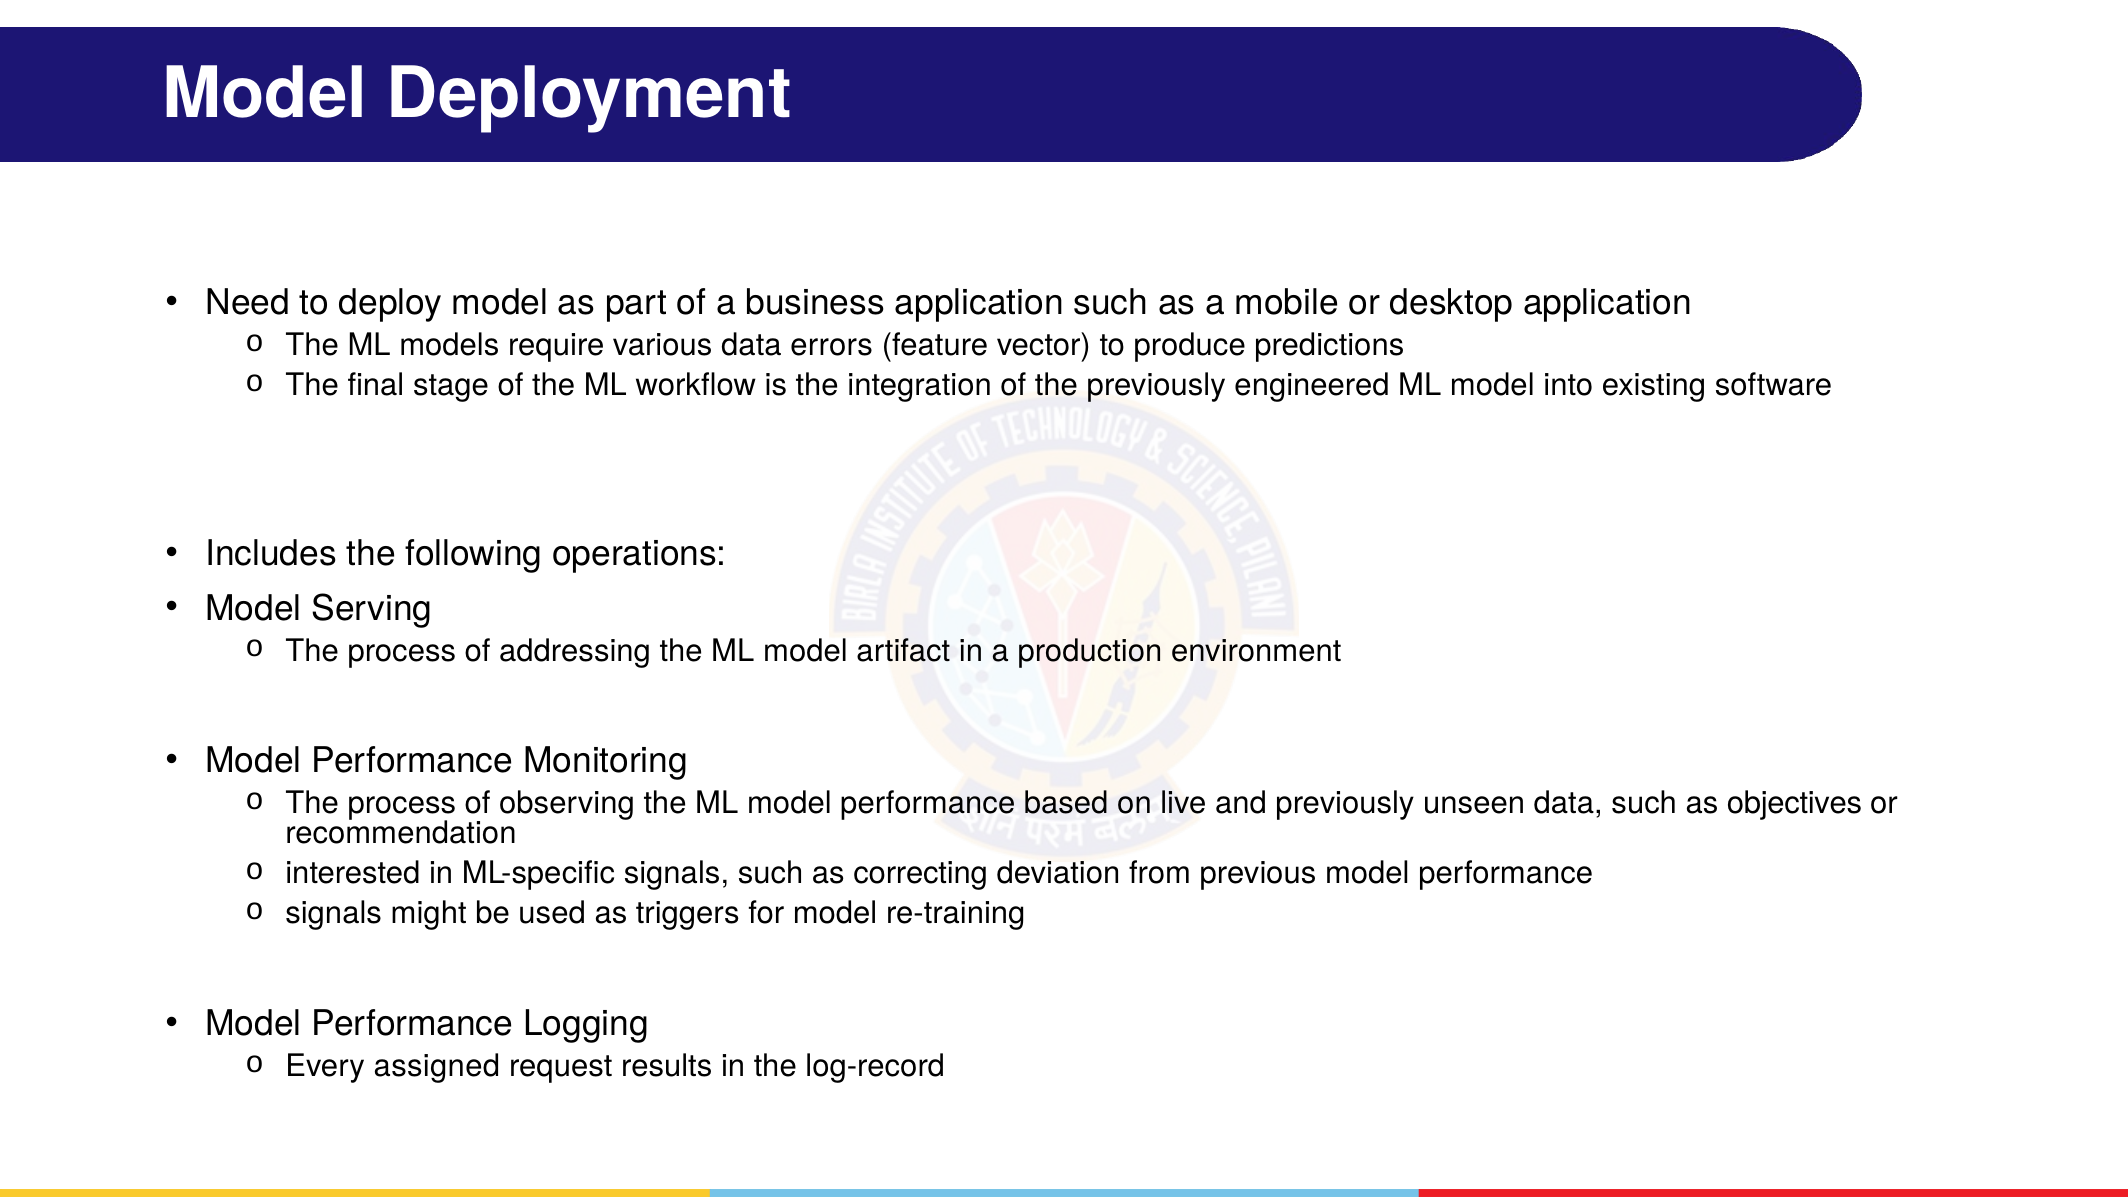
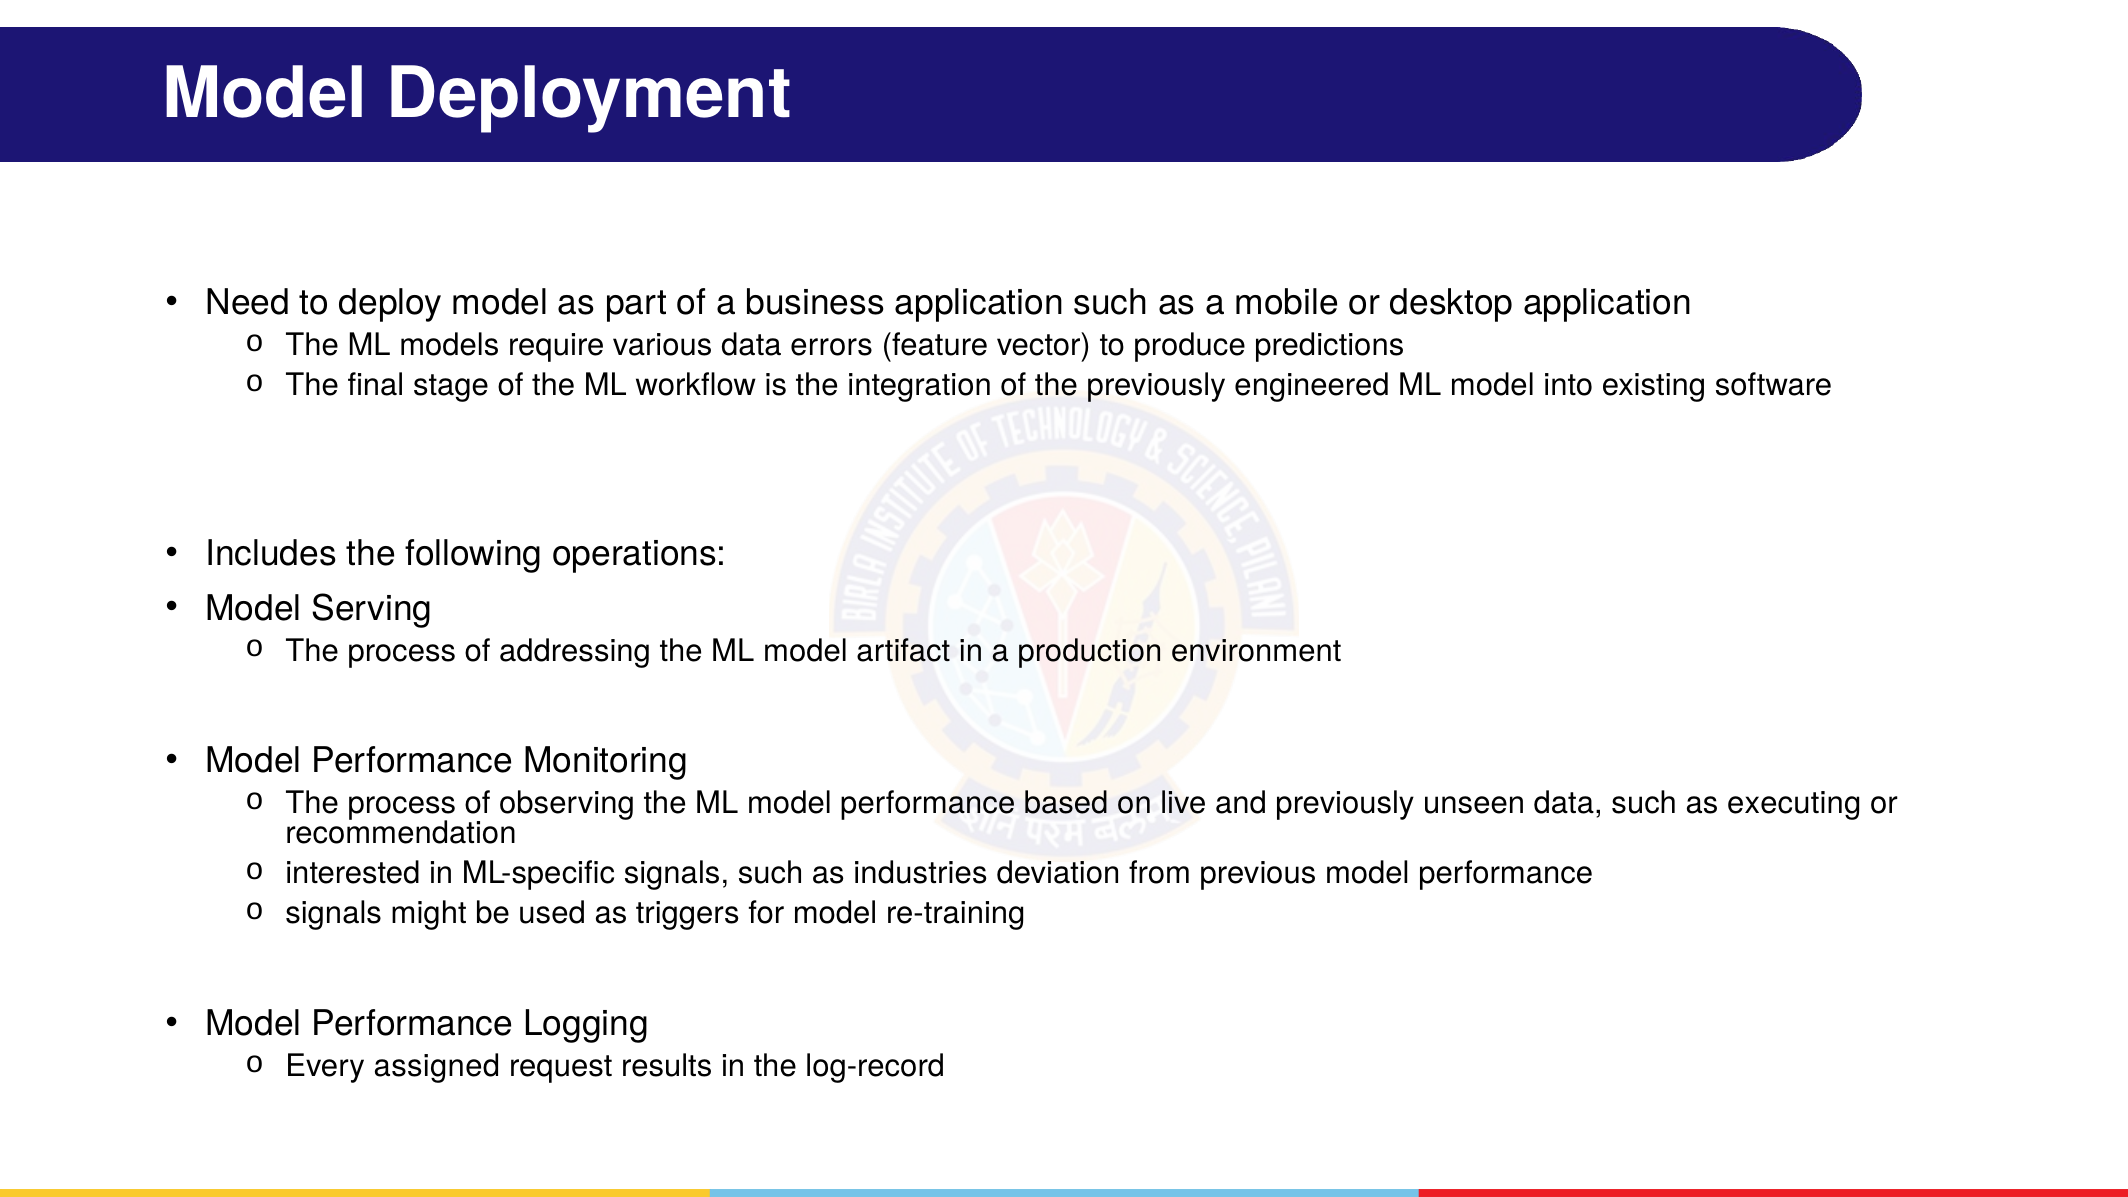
objectives: objectives -> executing
correcting: correcting -> industries
